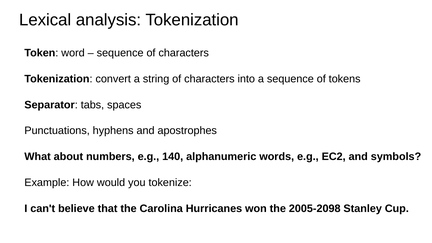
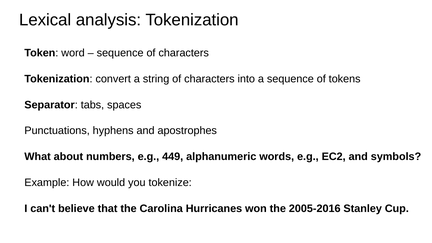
140: 140 -> 449
2005-2098: 2005-2098 -> 2005-2016
